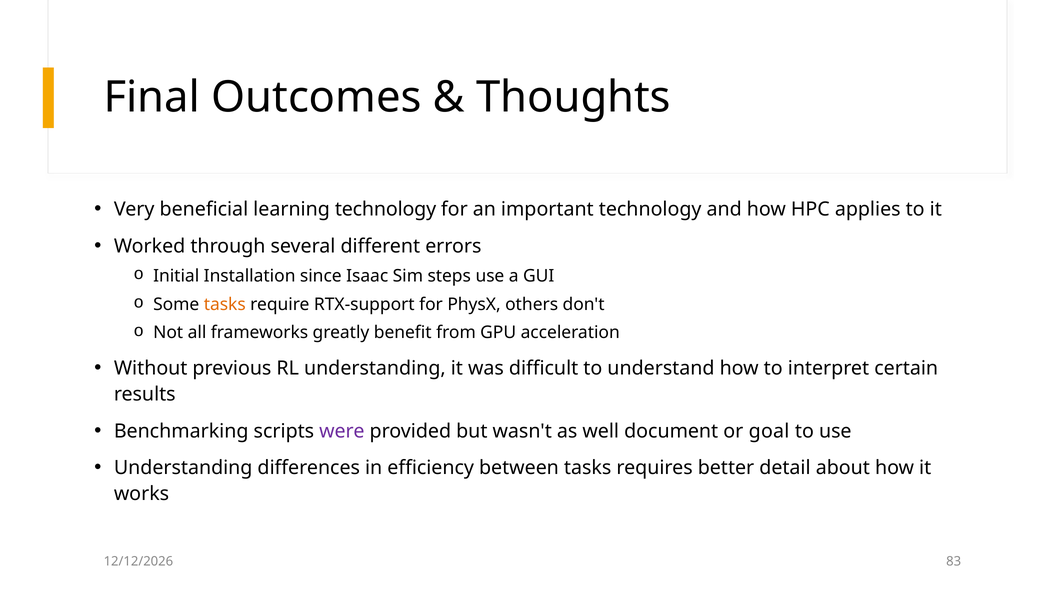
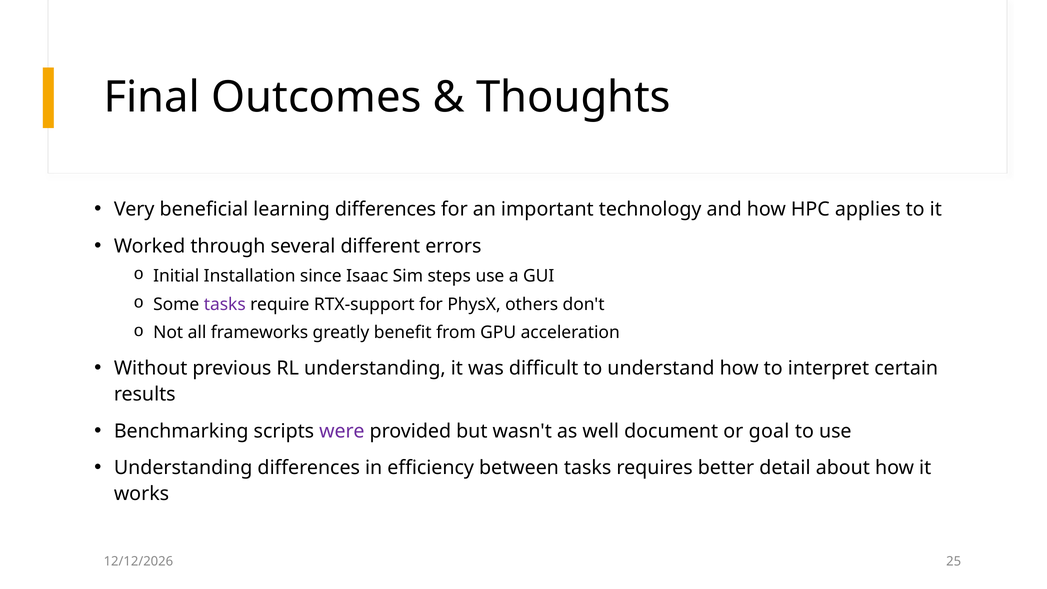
learning technology: technology -> differences
tasks at (225, 304) colour: orange -> purple
83: 83 -> 25
